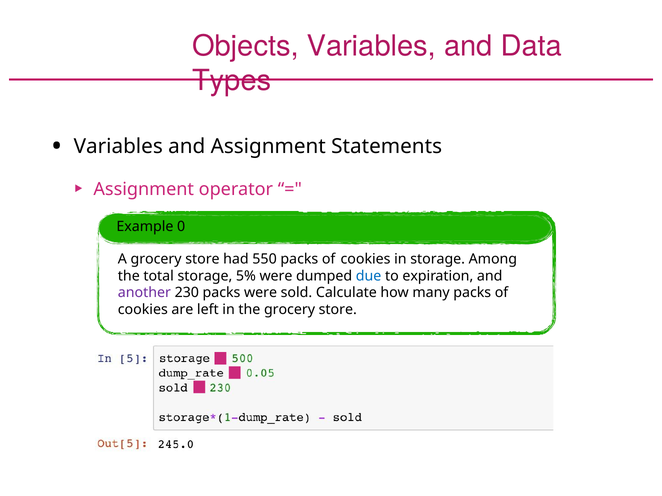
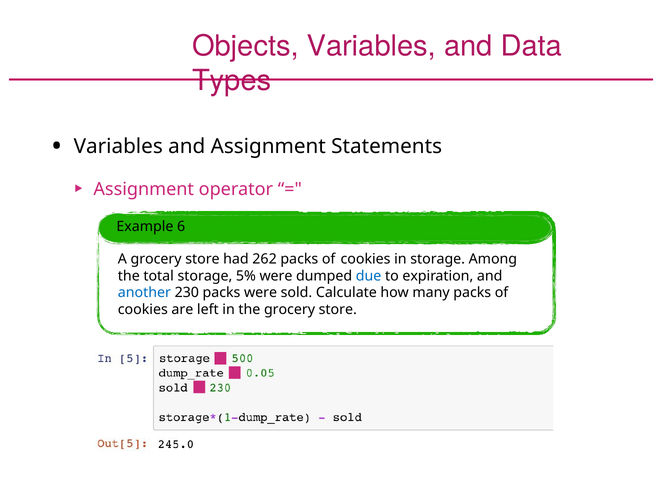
0: 0 -> 6
550: 550 -> 262
another colour: purple -> blue
